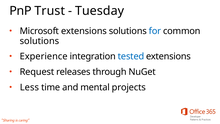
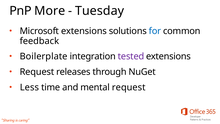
Trust: Trust -> More
solutions at (39, 41): solutions -> feedback
Experience: Experience -> Boilerplate
tested colour: blue -> purple
mental projects: projects -> request
